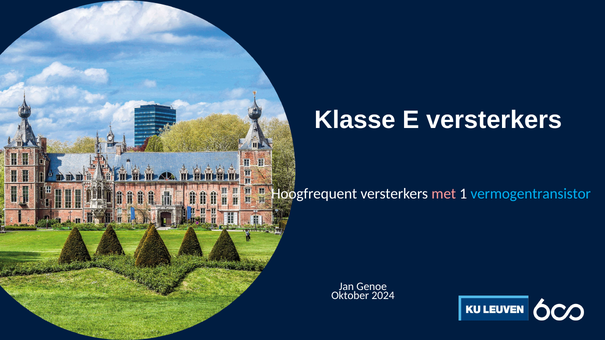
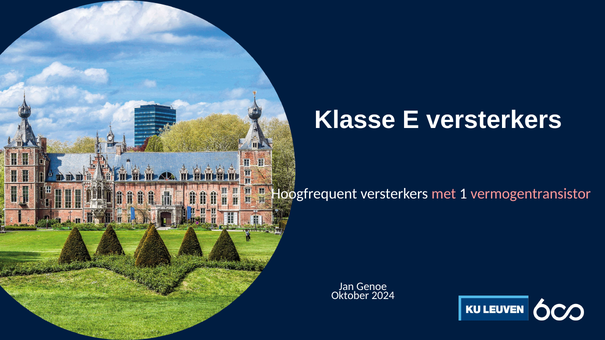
vermogentransistor colour: light blue -> pink
